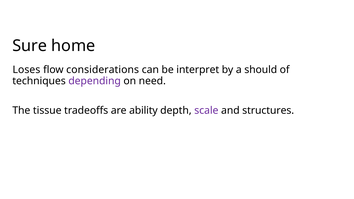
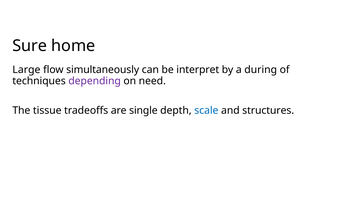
Loses: Loses -> Large
considerations: considerations -> simultaneously
should: should -> during
ability: ability -> single
scale colour: purple -> blue
